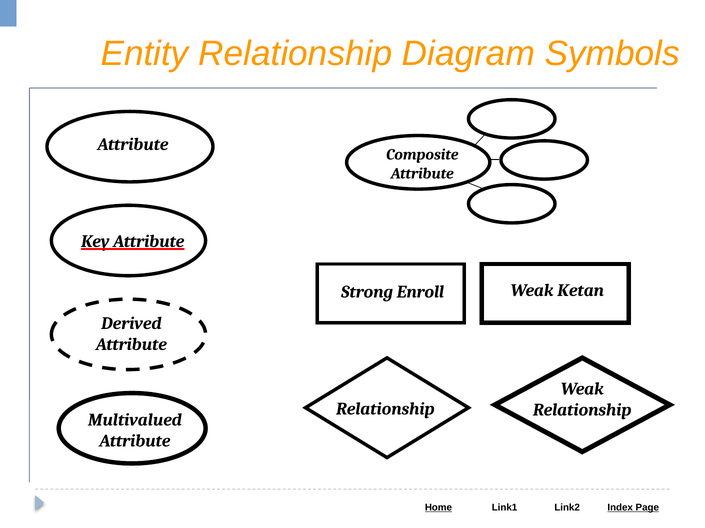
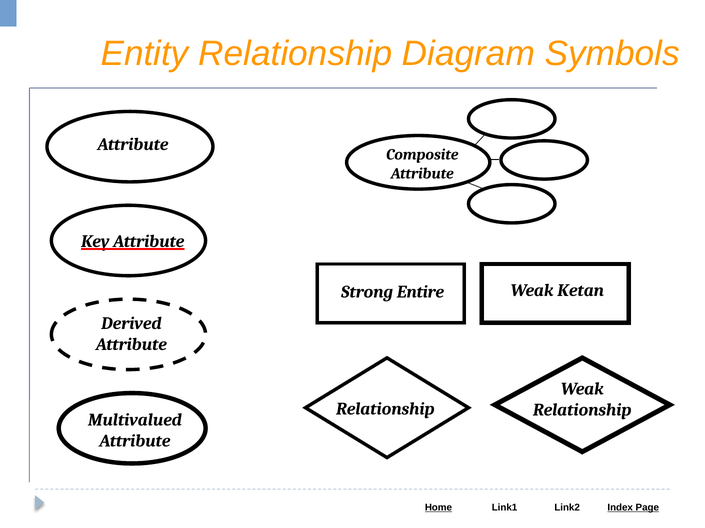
Enroll: Enroll -> Entire
